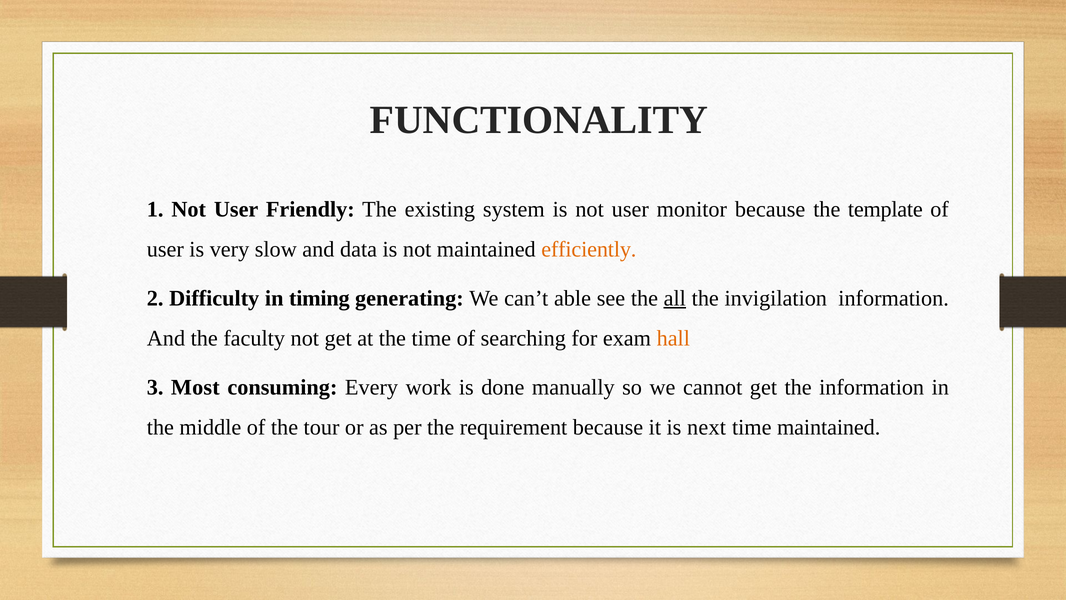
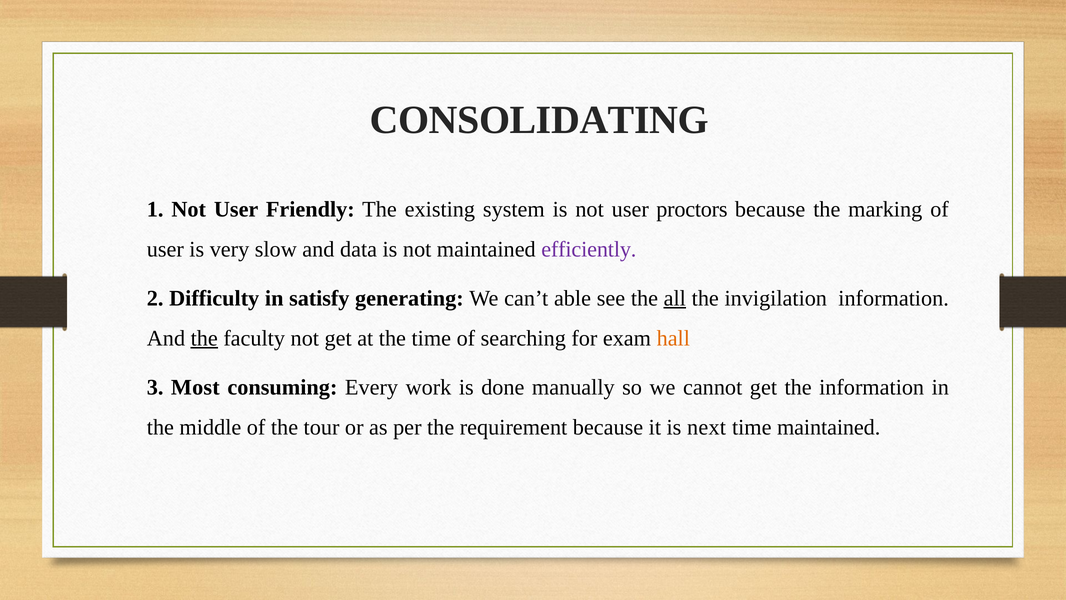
FUNCTIONALITY: FUNCTIONALITY -> CONSOLIDATING
monitor: monitor -> proctors
template: template -> marking
efficiently colour: orange -> purple
timing: timing -> satisfy
the at (204, 338) underline: none -> present
